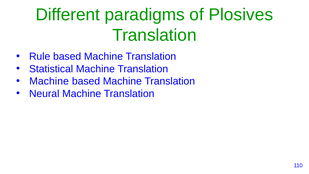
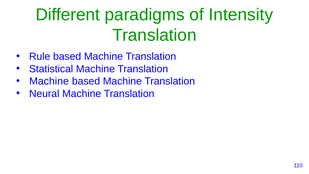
Plosives: Plosives -> Intensity
